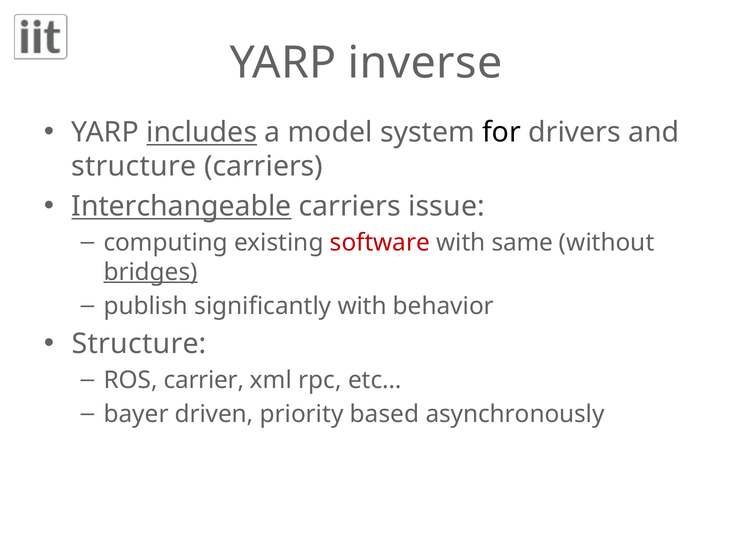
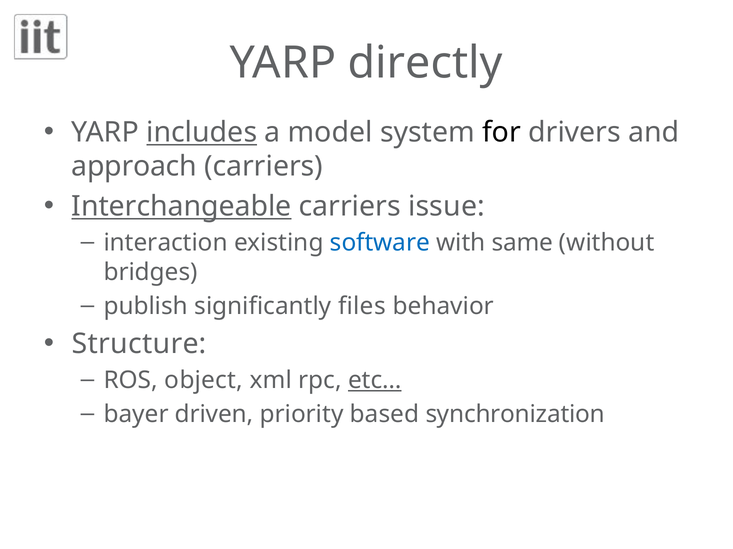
inverse: inverse -> directly
structure at (134, 167): structure -> approach
computing: computing -> interaction
software colour: red -> blue
bridges underline: present -> none
significantly with: with -> files
carrier: carrier -> object
etc… underline: none -> present
asynchronously: asynchronously -> synchronization
